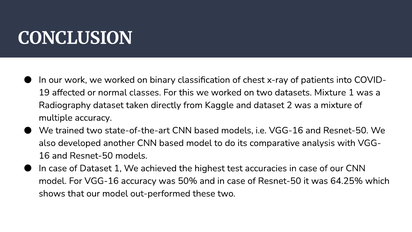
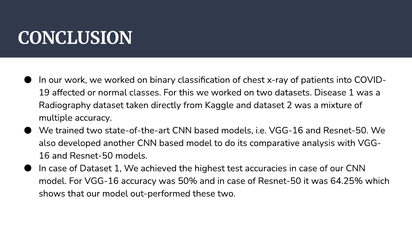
datasets Mixture: Mixture -> Disease
